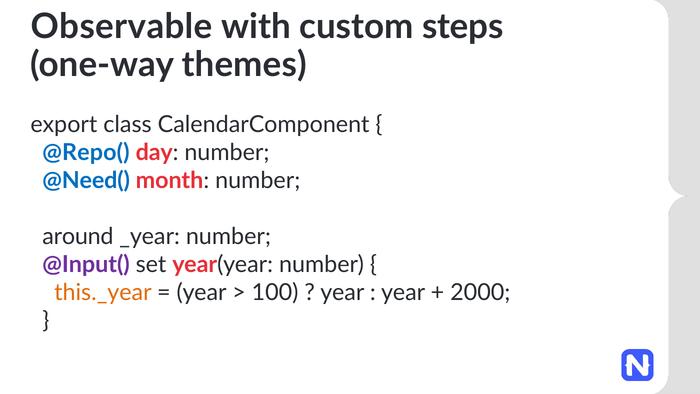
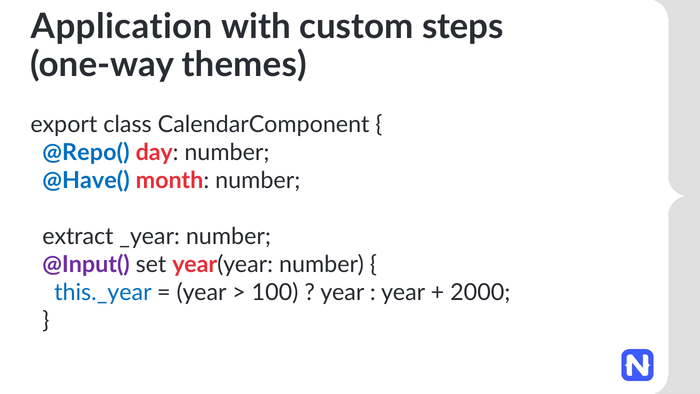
Observable: Observable -> Application
@Need(: @Need( -> @Have(
around: around -> extract
this._year colour: orange -> blue
